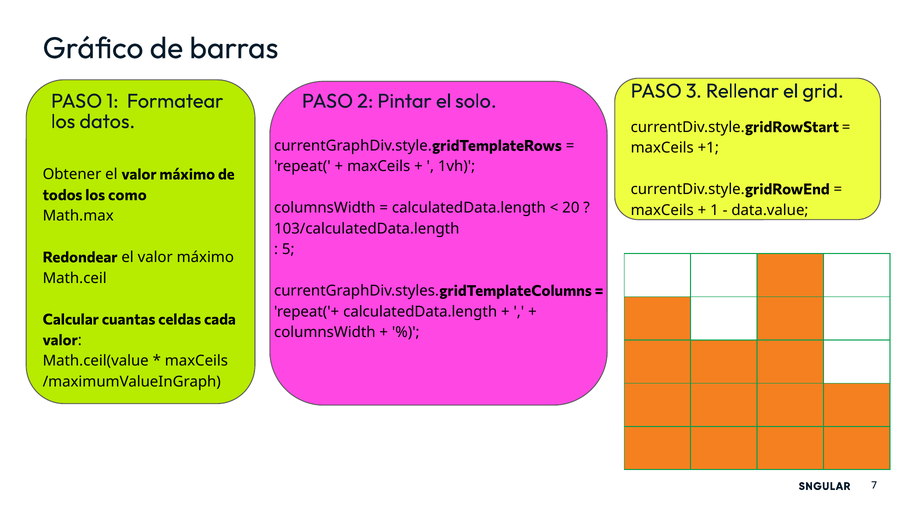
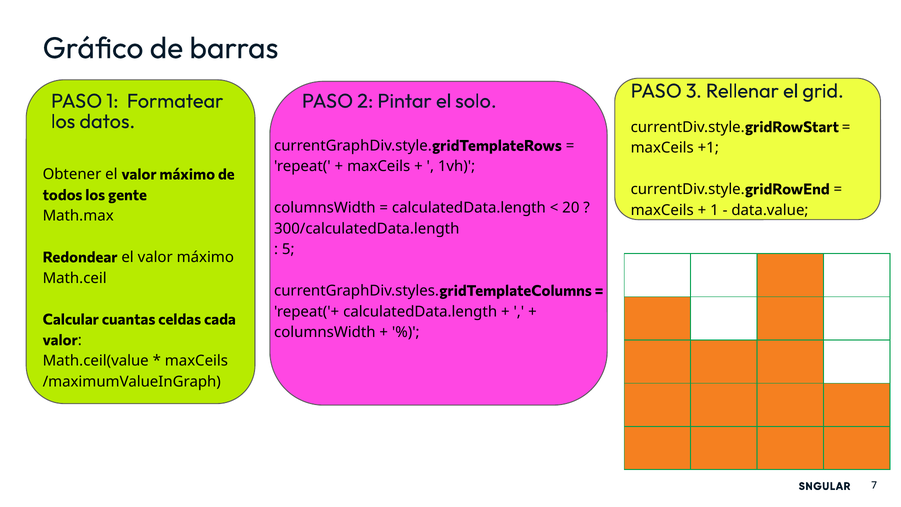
como: como -> gente
103/calculatedData.length: 103/calculatedData.length -> 300/calculatedData.length
